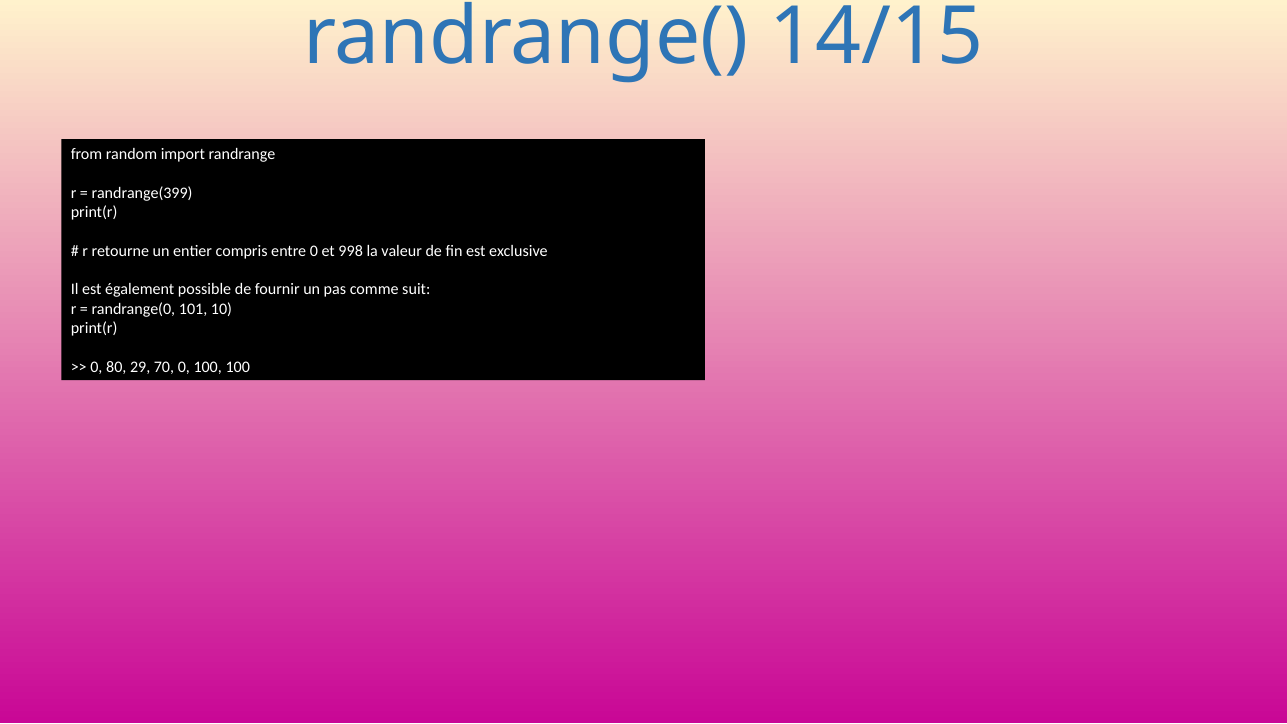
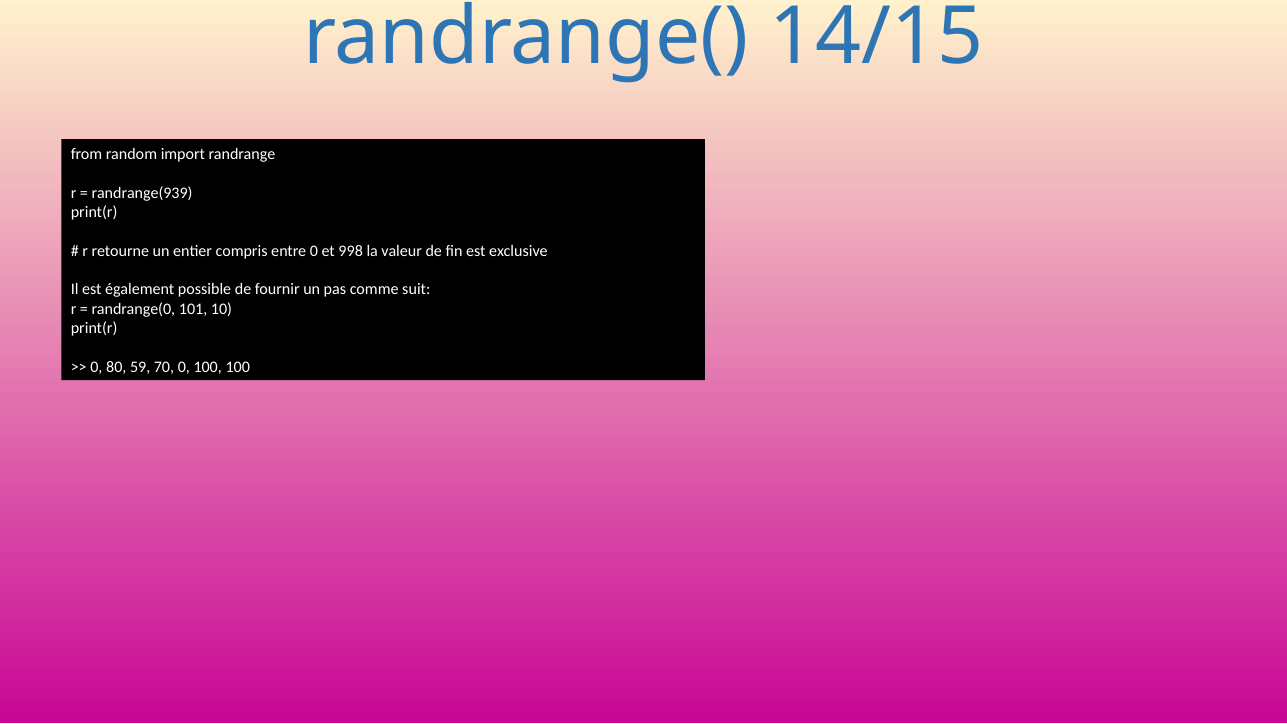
randrange(399: randrange(399 -> randrange(939
29: 29 -> 59
